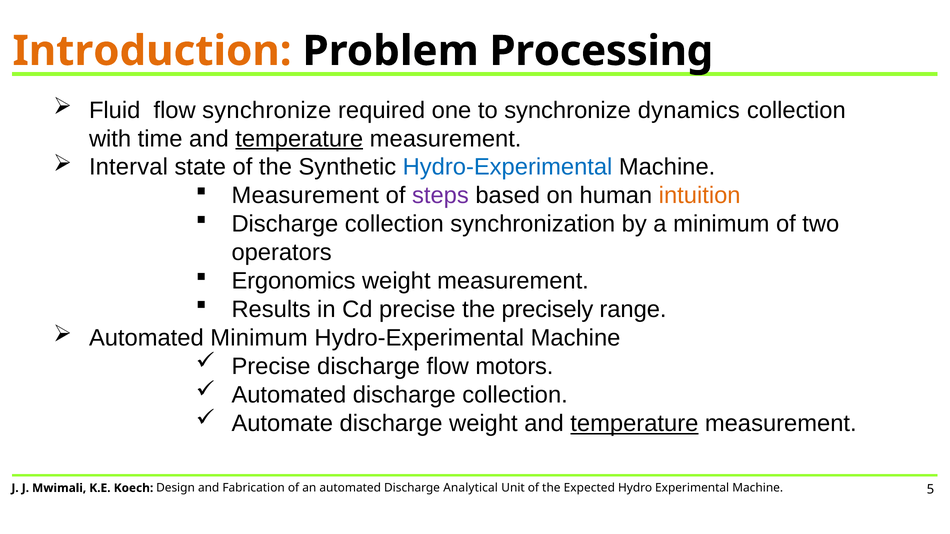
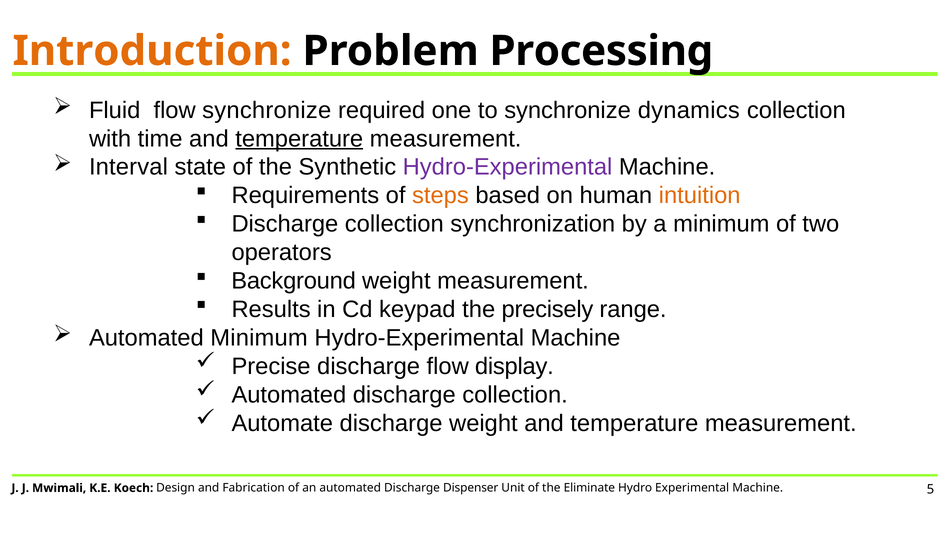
Hydro-Experimental at (508, 167) colour: blue -> purple
Measurement at (305, 196): Measurement -> Requirements
steps colour: purple -> orange
Ergonomics: Ergonomics -> Background
Cd precise: precise -> keypad
motors: motors -> display
temperature at (634, 424) underline: present -> none
Analytical: Analytical -> Dispenser
Expected: Expected -> Eliminate
